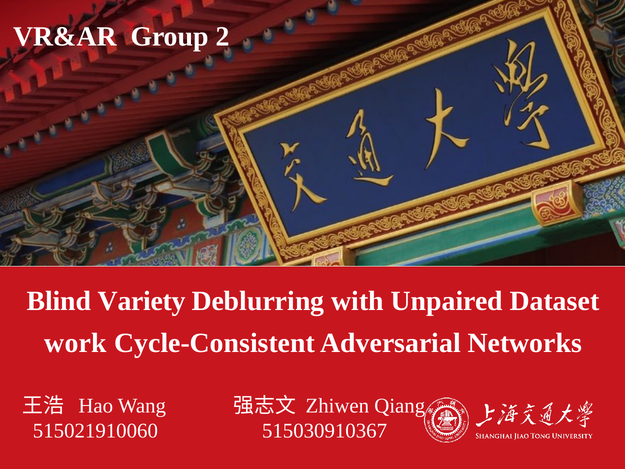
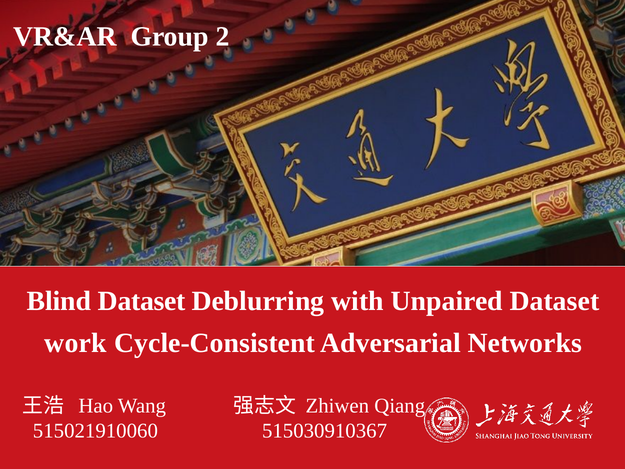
Blind Variety: Variety -> Dataset
